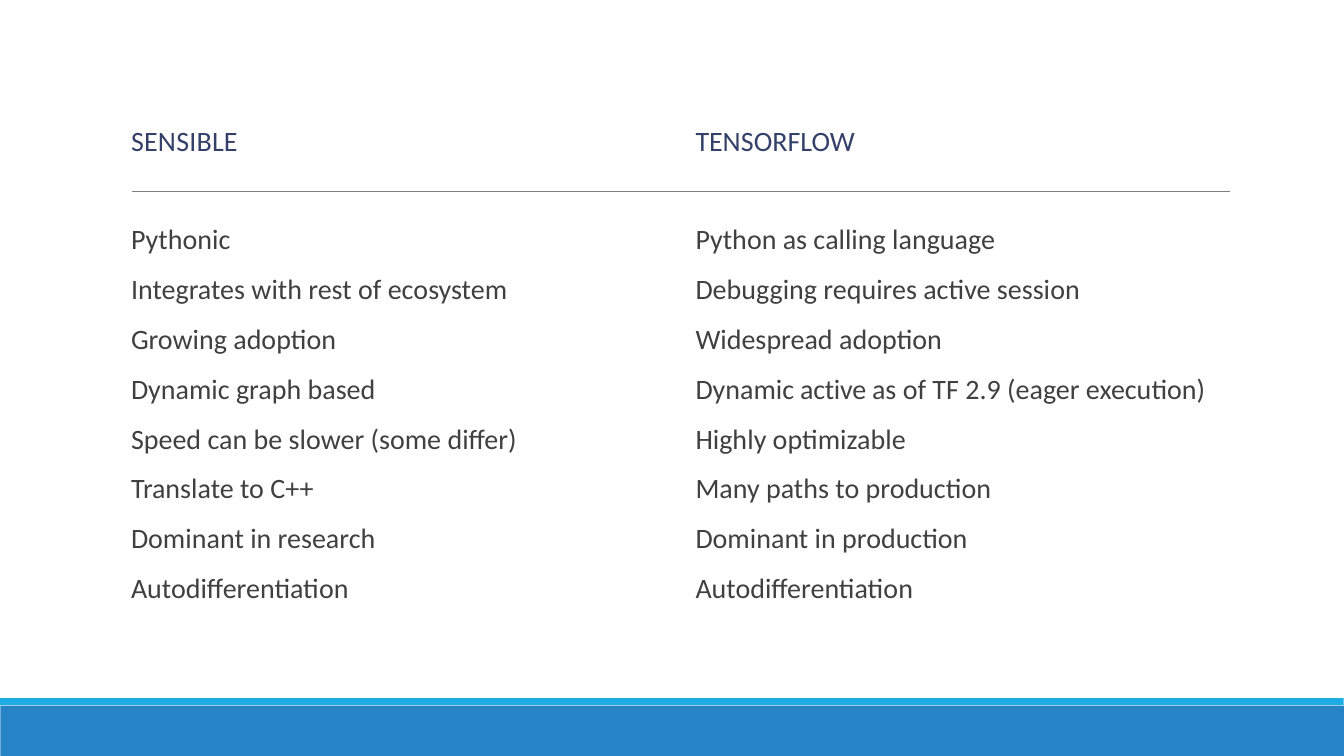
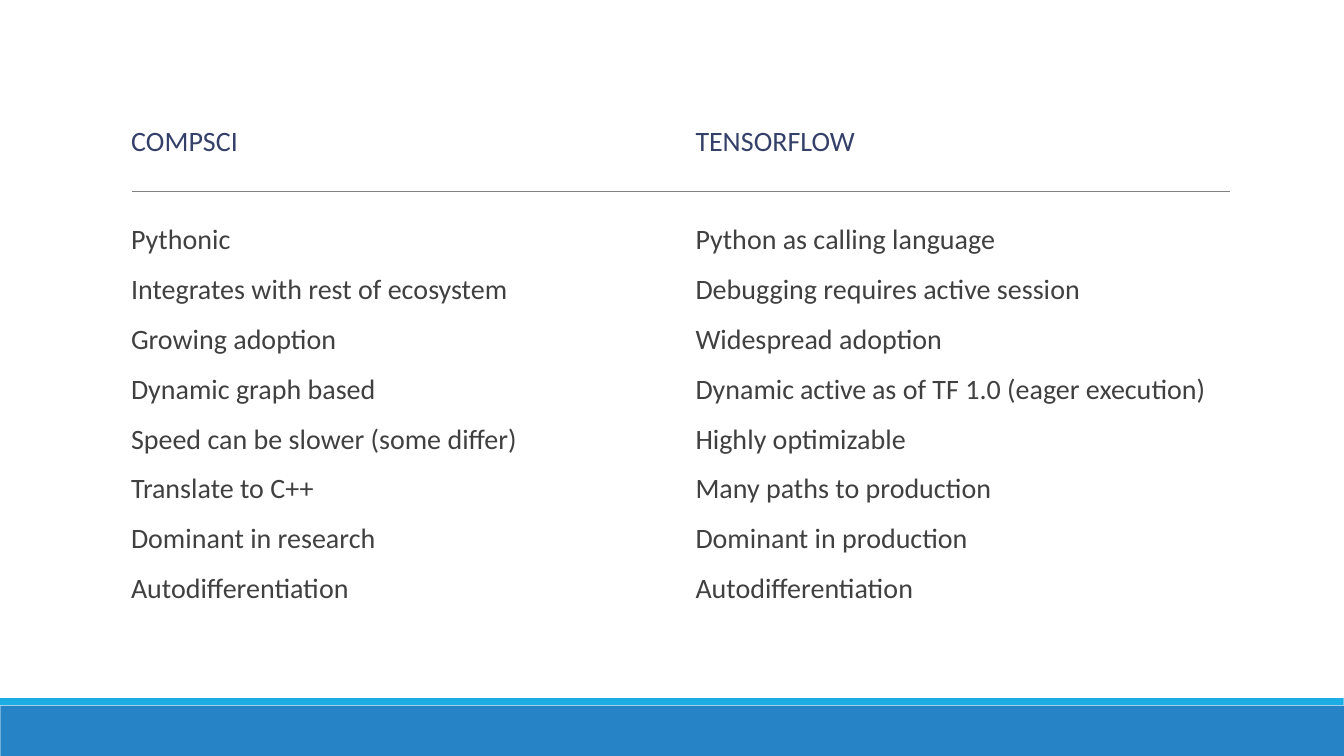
SENSIBLE: SENSIBLE -> COMPSCI
2.9: 2.9 -> 1.0
